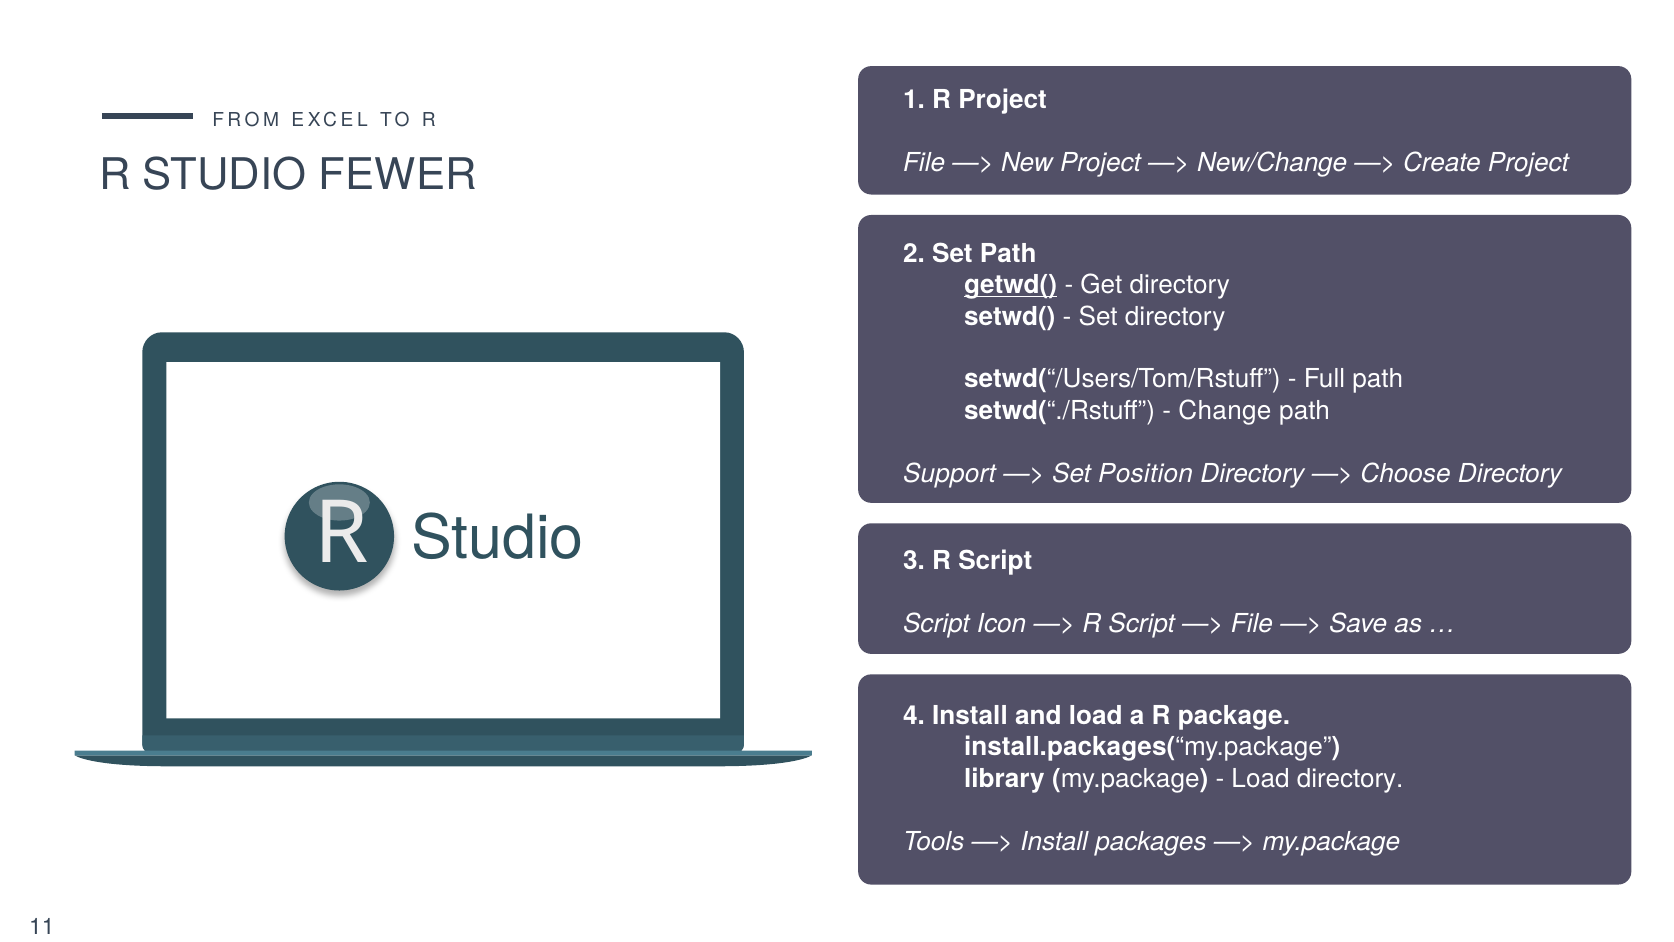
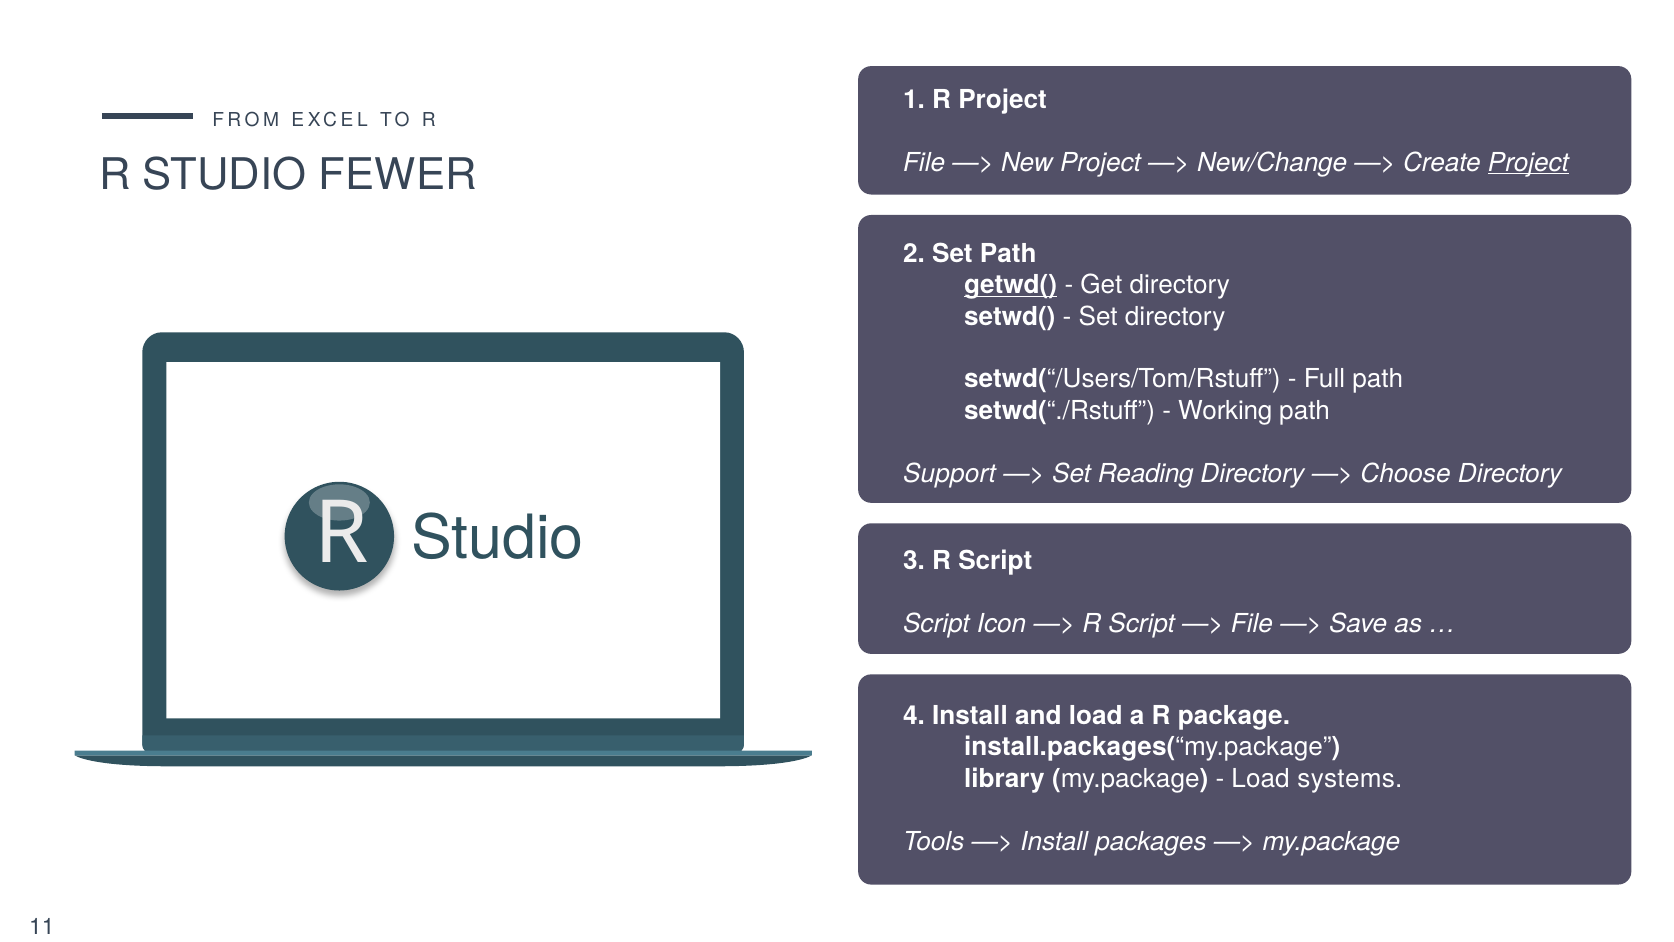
Project at (1528, 162) underline: none -> present
Change: Change -> Working
Position: Position -> Reading
Load directory: directory -> systems
